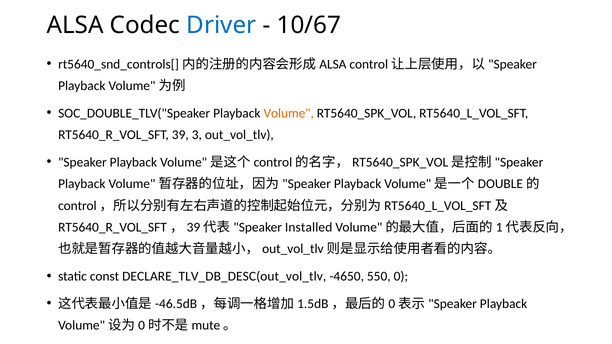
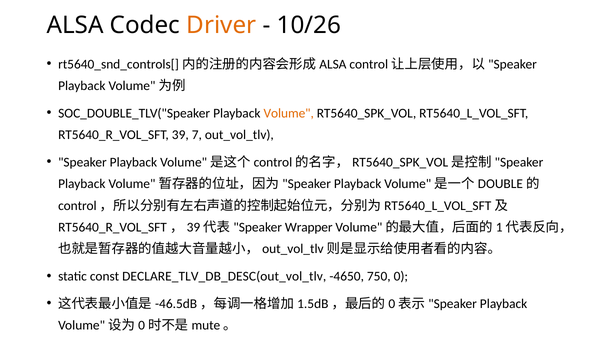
Driver colour: blue -> orange
10/67: 10/67 -> 10/26
3: 3 -> 7
Installed: Installed -> Wrapper
550: 550 -> 750
